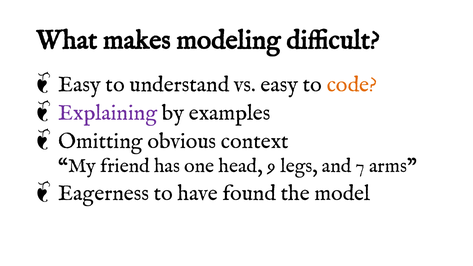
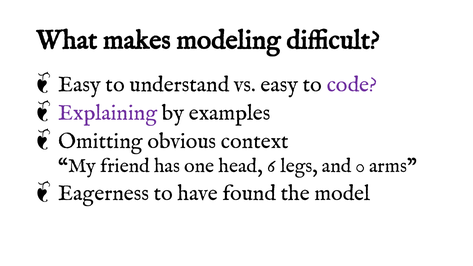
code colour: orange -> purple
9: 9 -> 6
7: 7 -> 0
